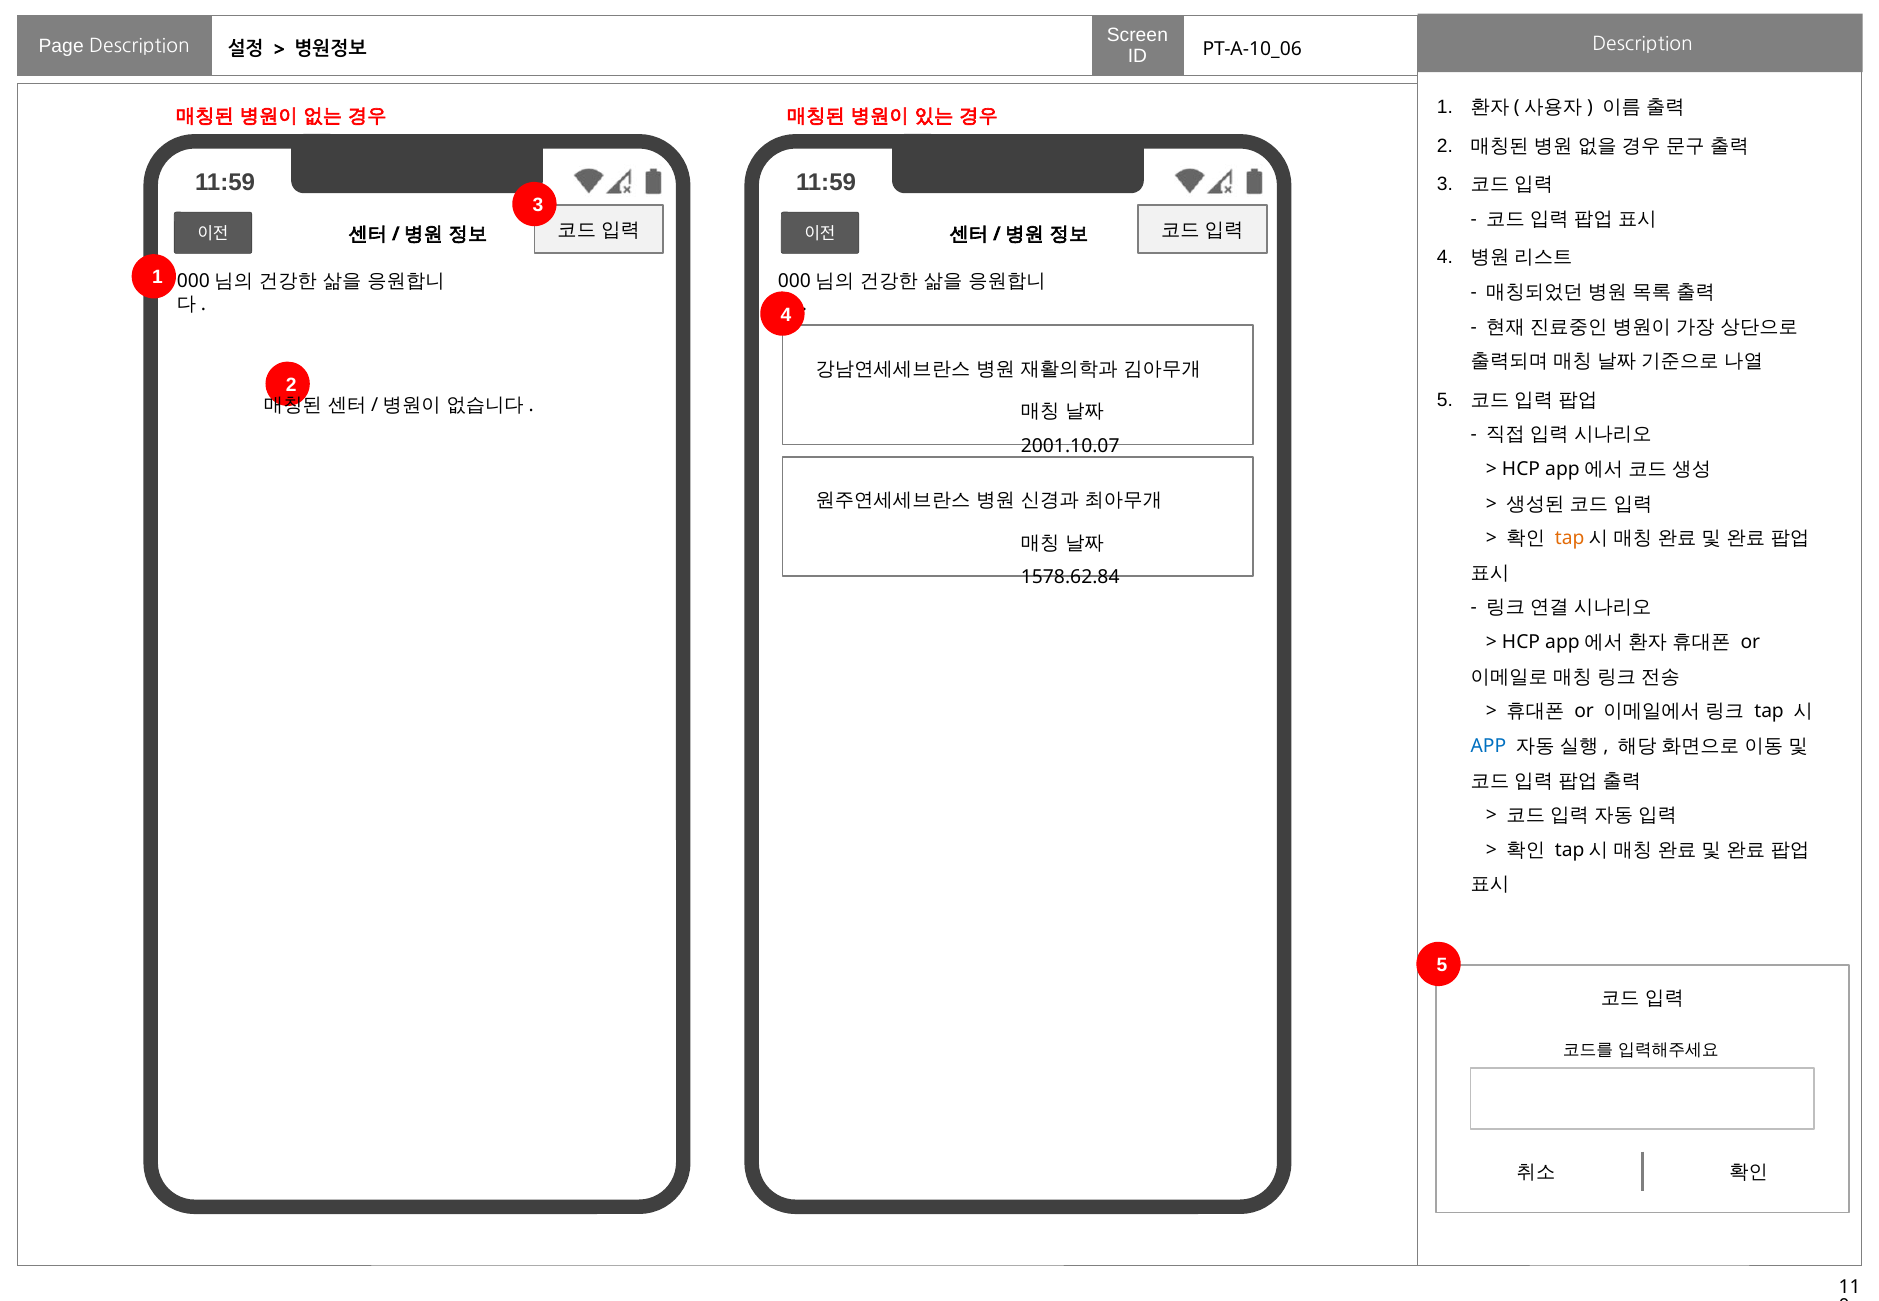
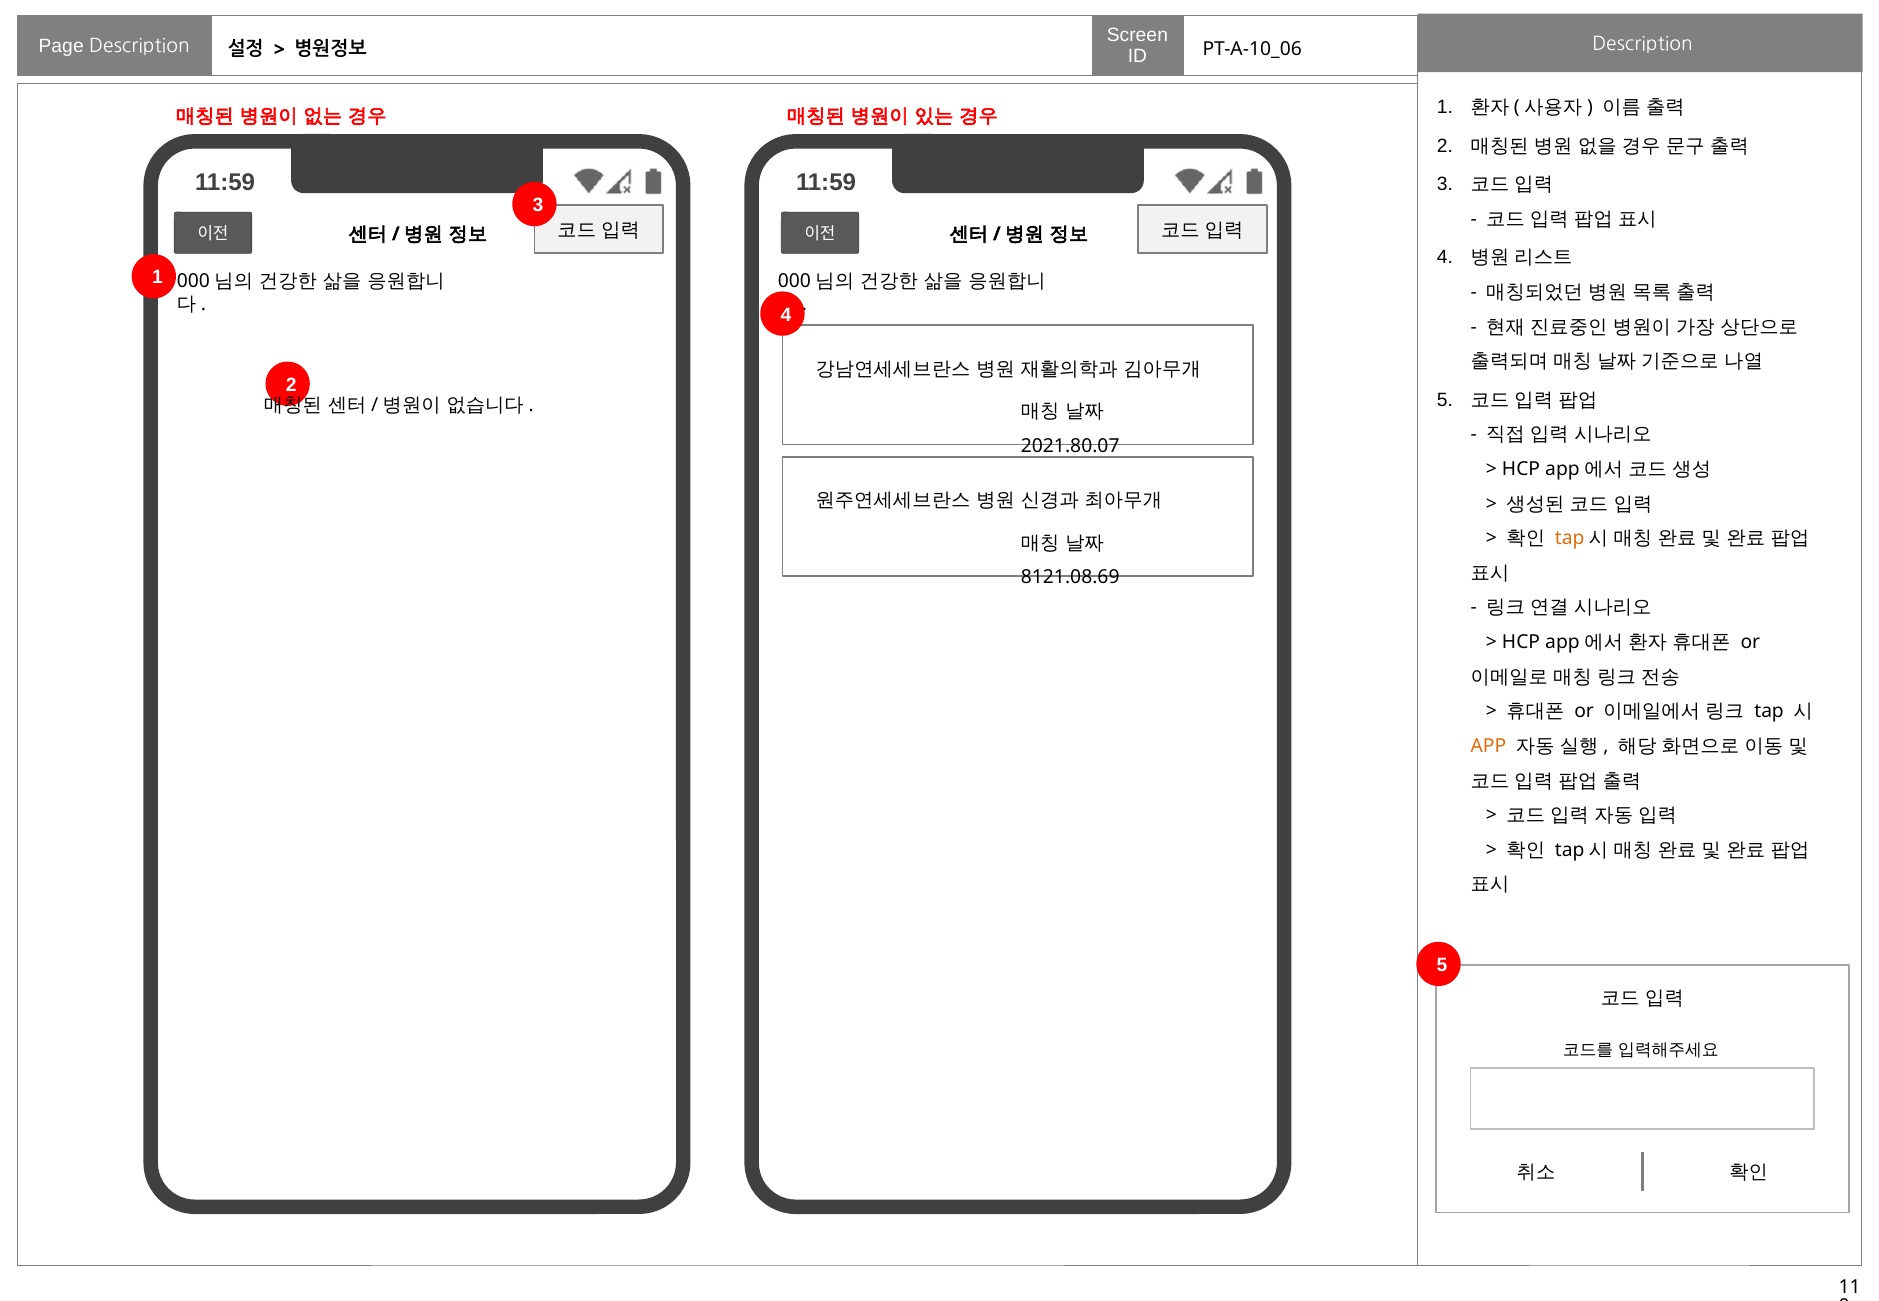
2001.10.07: 2001.10.07 -> 2021.80.07
1578.62.84: 1578.62.84 -> 8121.08.69
APP at (1488, 746) colour: blue -> orange
